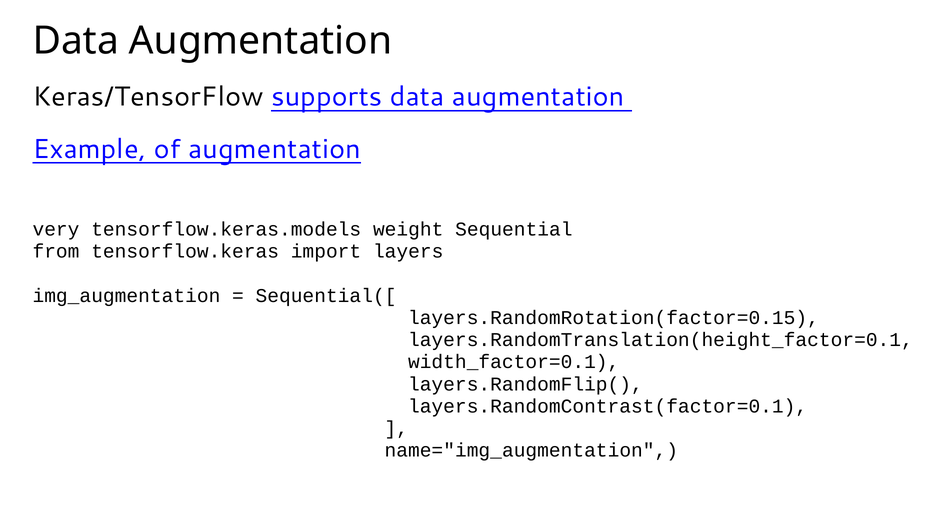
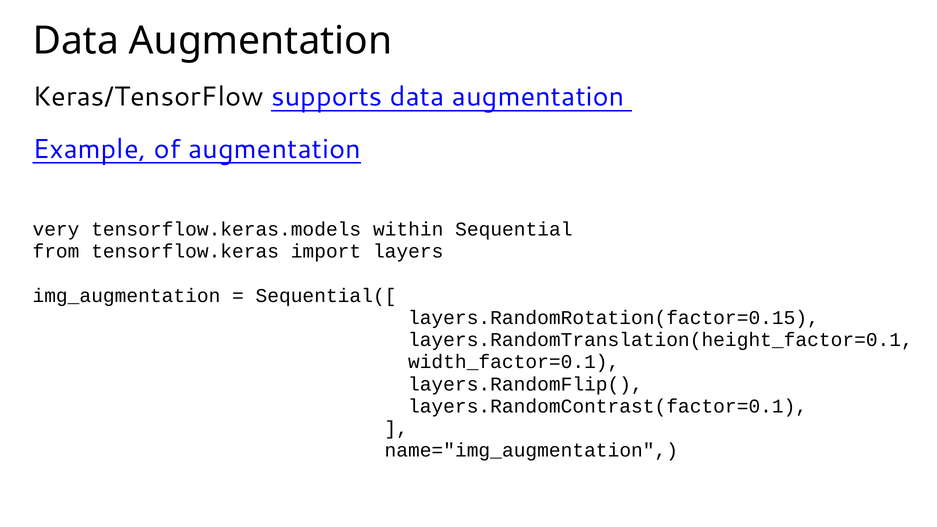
weight: weight -> within
